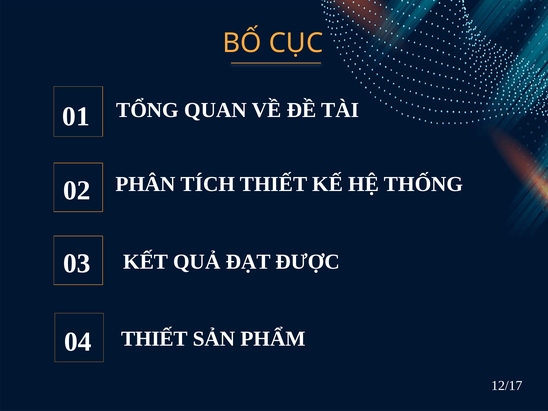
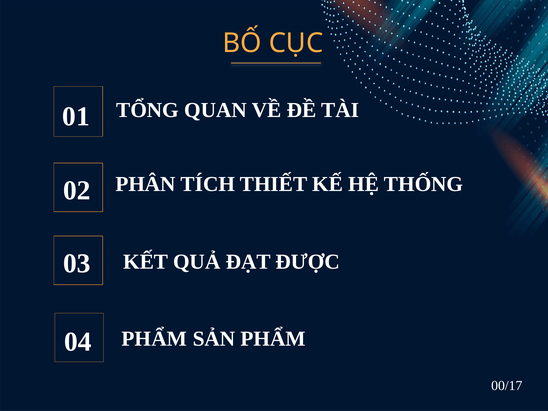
04 THIẾT: THIẾT -> PHẨM
12/17: 12/17 -> 00/17
